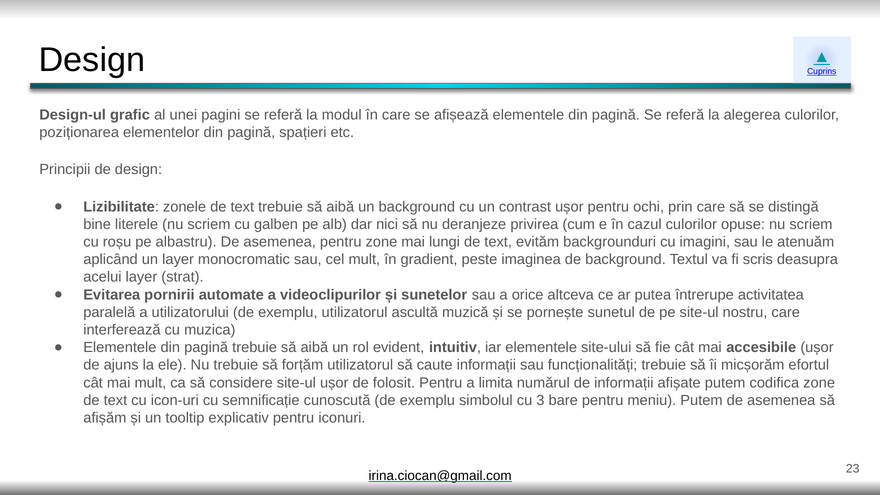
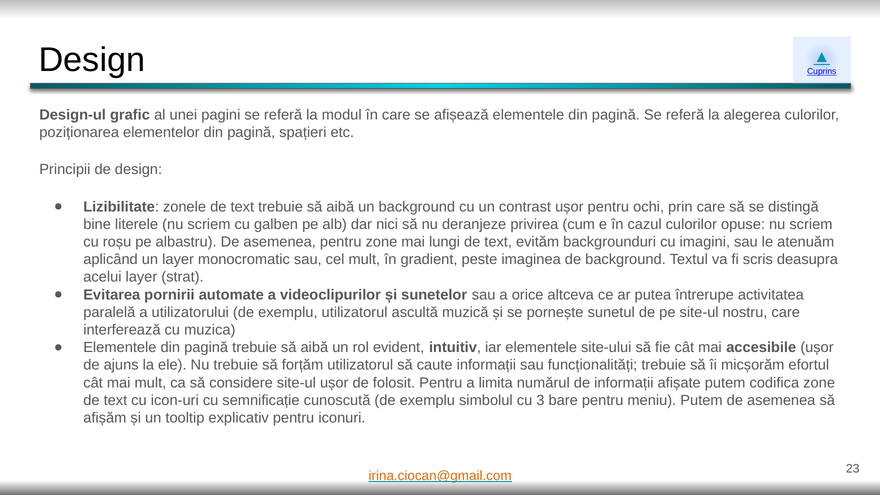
irina.ciocan@gmail.com colour: black -> orange
